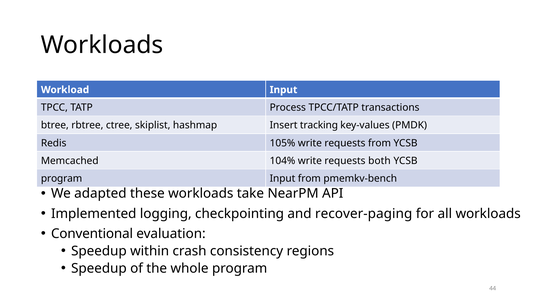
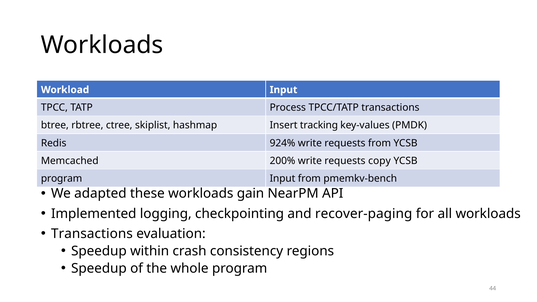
105%: 105% -> 924%
104%: 104% -> 200%
both: both -> copy
take: take -> gain
Conventional at (92, 234): Conventional -> Transactions
